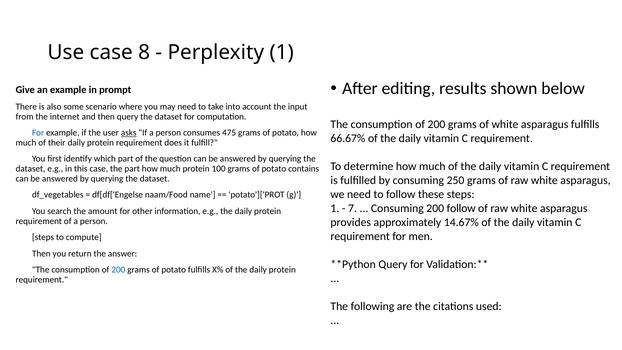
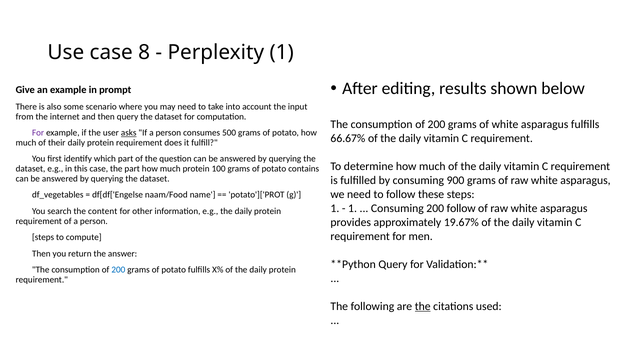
For at (38, 133) colour: blue -> purple
475: 475 -> 500
250: 250 -> 900
7 at (353, 208): 7 -> 1
amount: amount -> content
14.67%: 14.67% -> 19.67%
the at (423, 306) underline: none -> present
